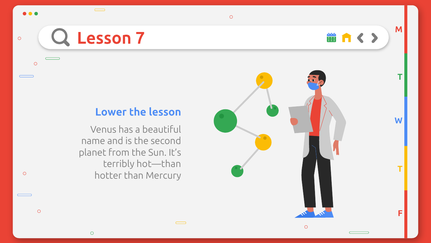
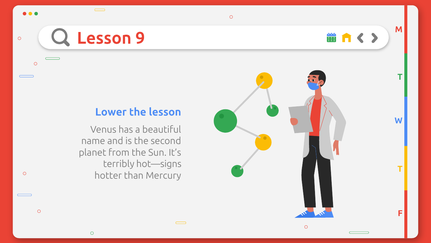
7: 7 -> 9
hot—than: hot—than -> hot—signs
